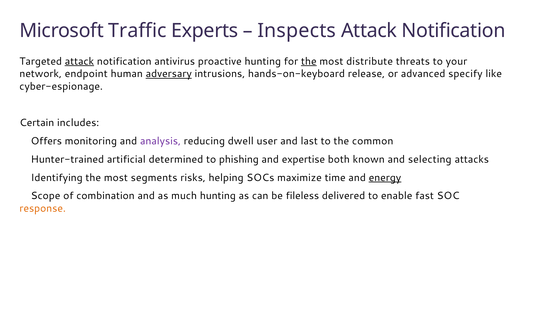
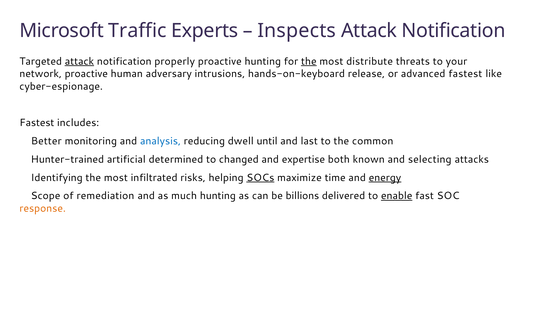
antivirus: antivirus -> properly
network endpoint: endpoint -> proactive
adversary underline: present -> none
advanced specify: specify -> fastest
Certain at (37, 123): Certain -> Fastest
Offers: Offers -> Better
analysis colour: purple -> blue
user: user -> until
phishing: phishing -> changed
segments: segments -> infiltrated
SOCs underline: none -> present
combination: combination -> remediation
fileless: fileless -> billions
enable underline: none -> present
